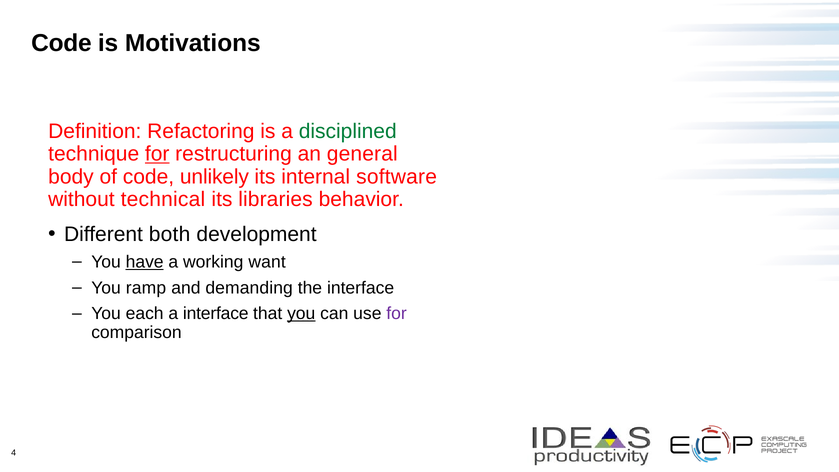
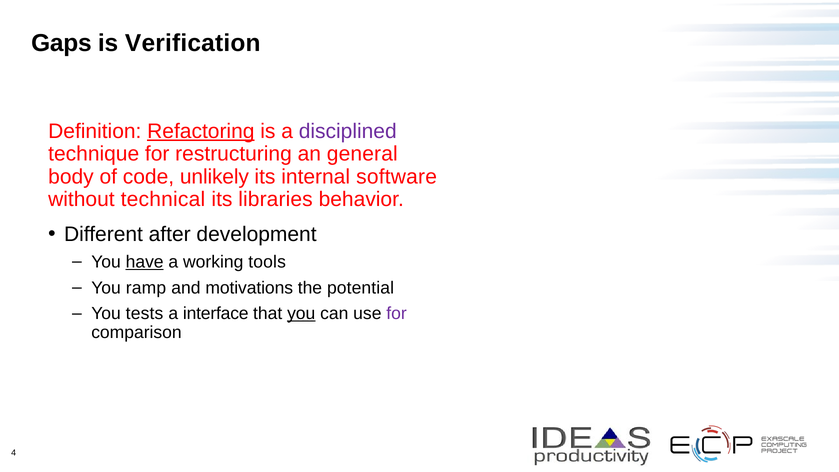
Code at (61, 43): Code -> Gaps
Motivations: Motivations -> Verification
Refactoring underline: none -> present
disciplined colour: green -> purple
for at (157, 154) underline: present -> none
both: both -> after
want: want -> tools
demanding: demanding -> motivations
the interface: interface -> potential
each: each -> tests
